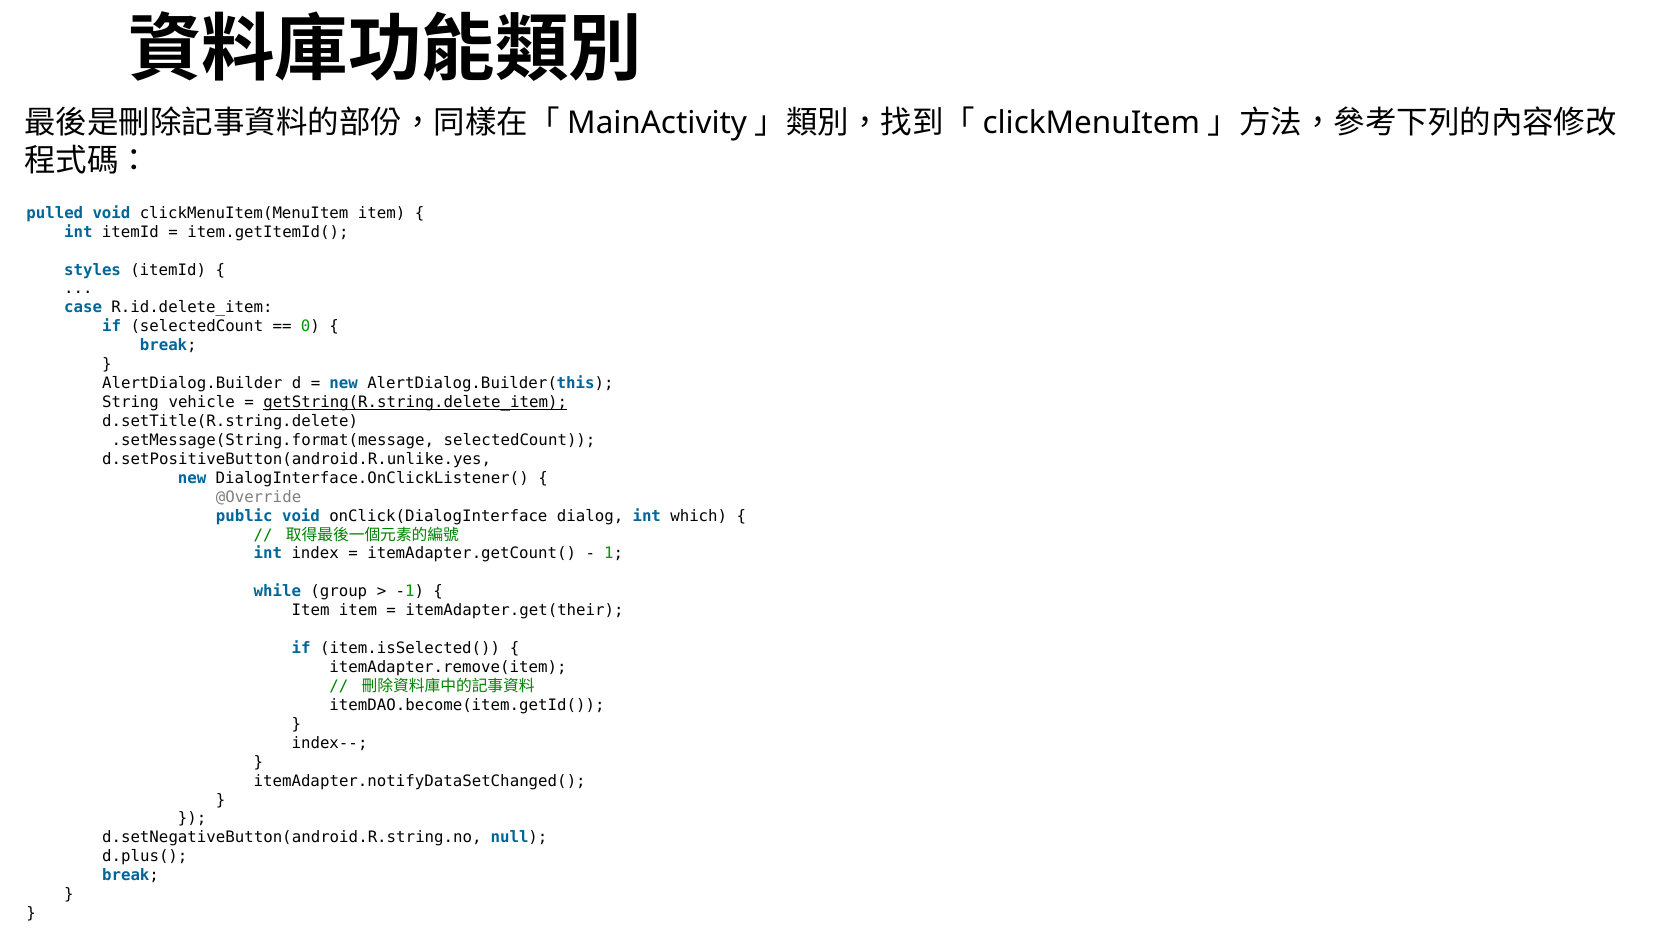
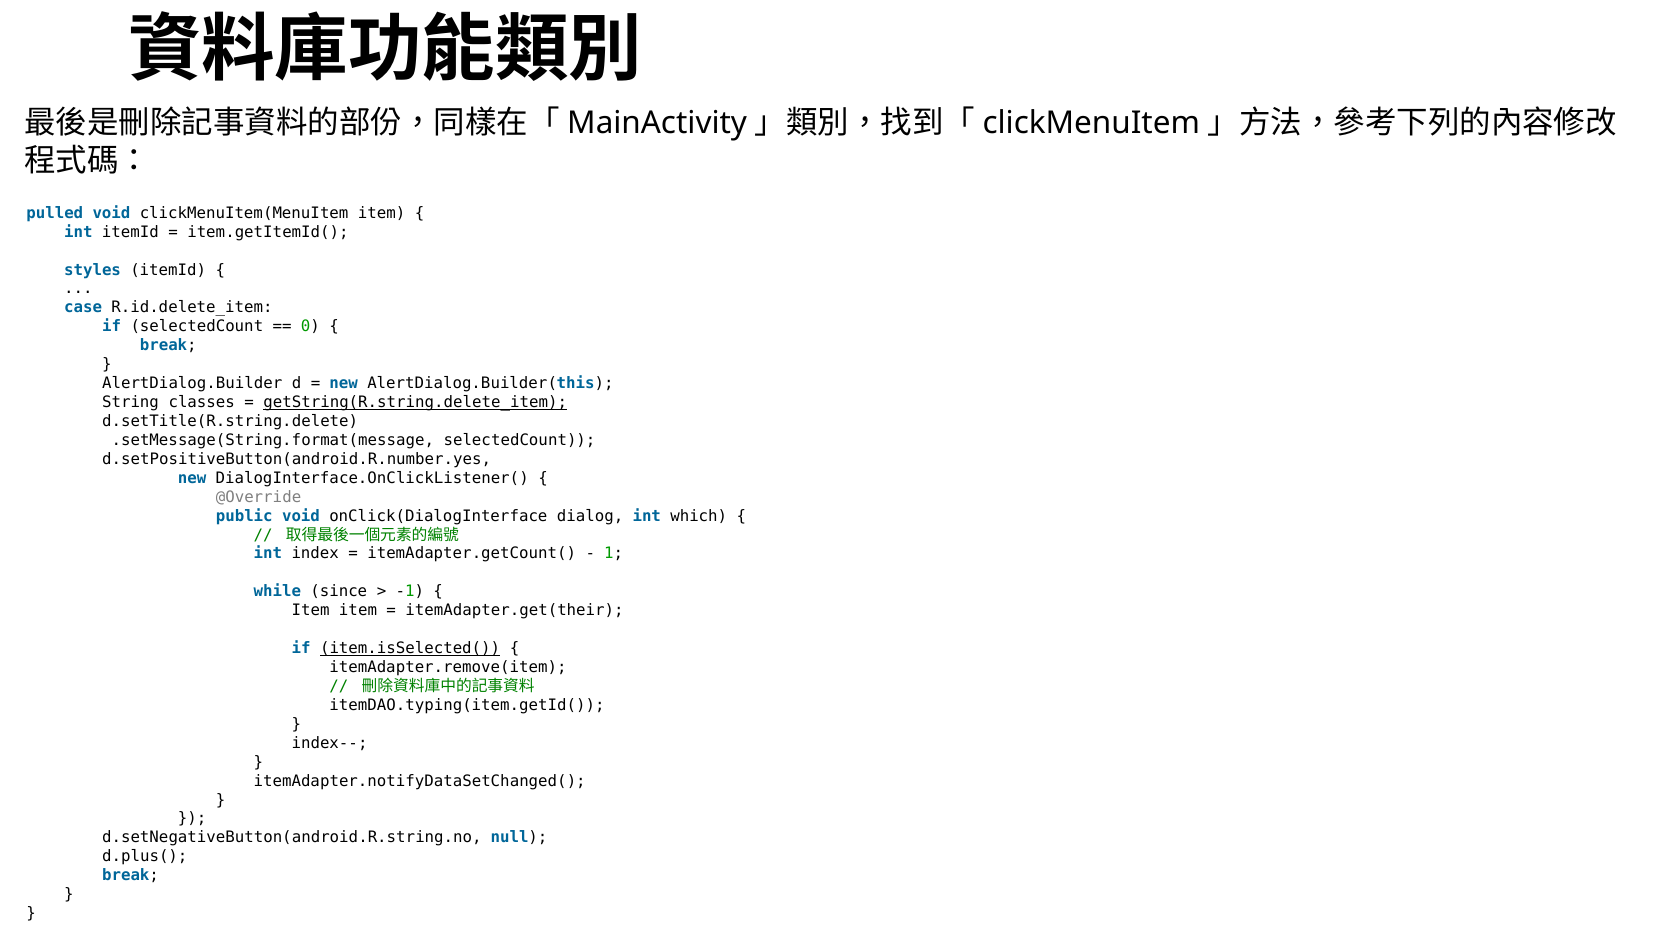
vehicle: vehicle -> classes
d.setPositiveButton(android.R.unlike.yes: d.setPositiveButton(android.R.unlike.yes -> d.setPositiveButton(android.R.number.yes
group: group -> since
item.isSelected( underline: none -> present
itemDAO.become(item.getId(: itemDAO.become(item.getId( -> itemDAO.typing(item.getId(
